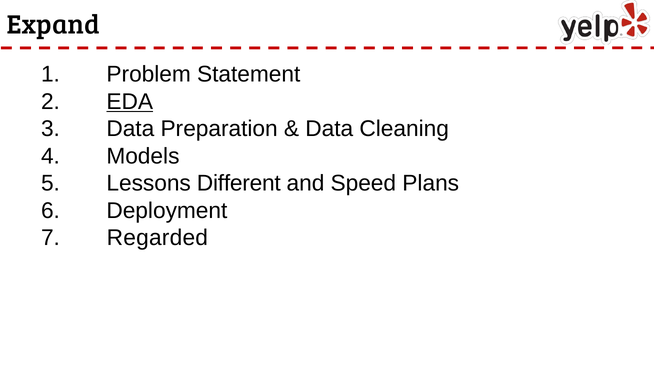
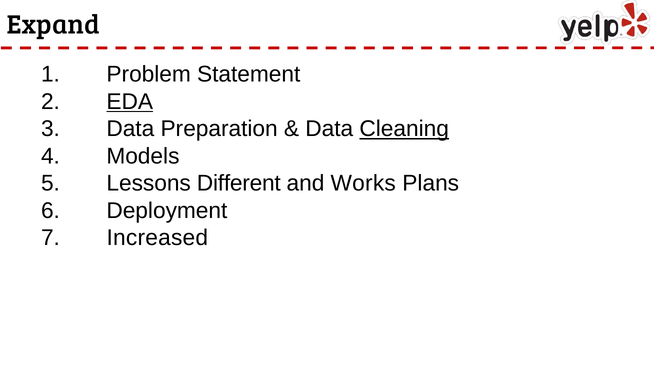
Cleaning underline: none -> present
Speed: Speed -> Works
Regarded: Regarded -> Increased
